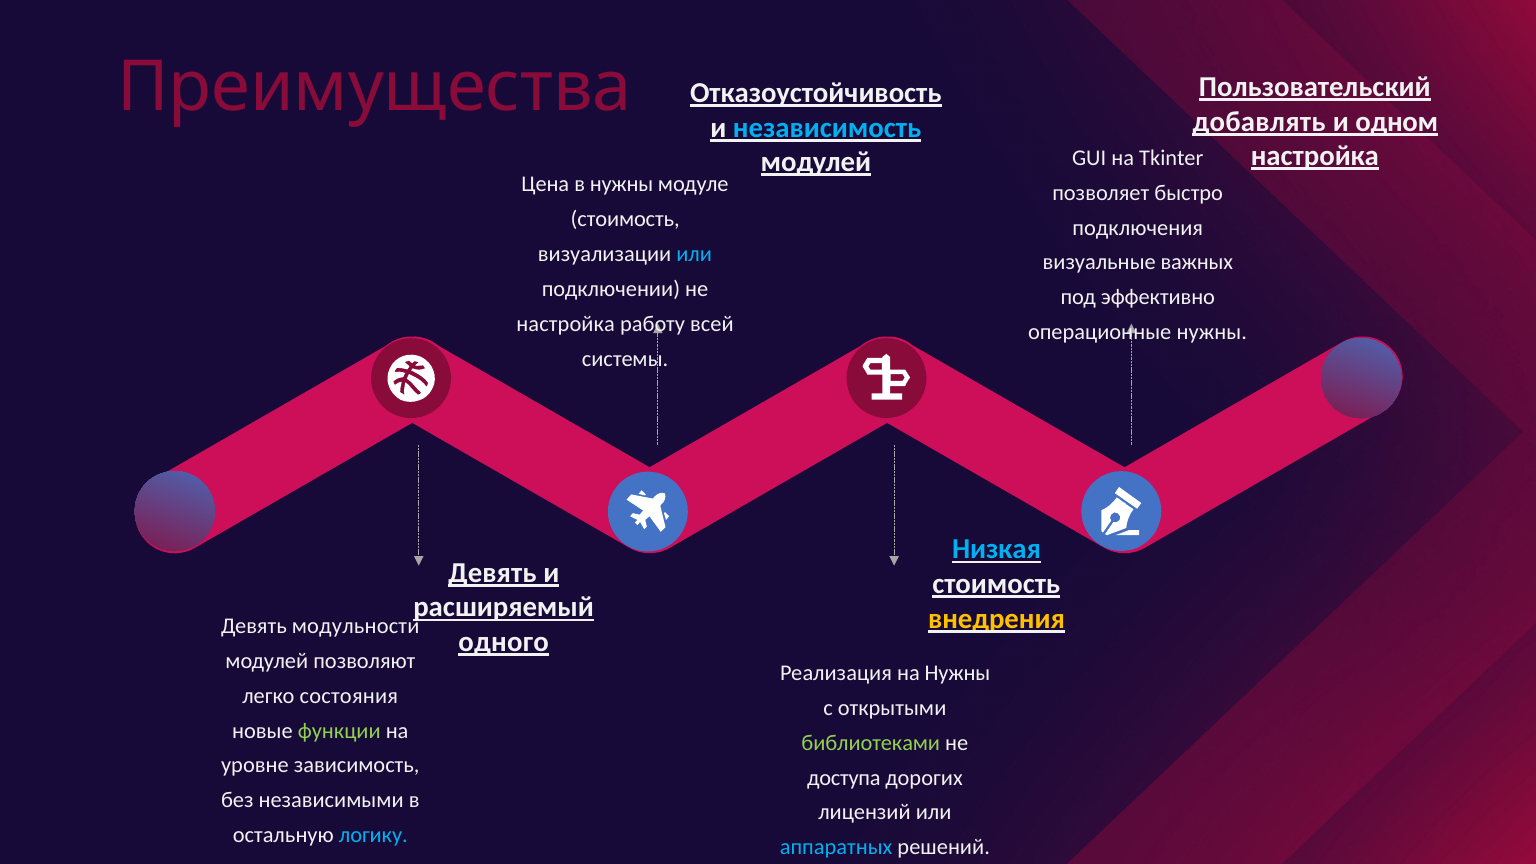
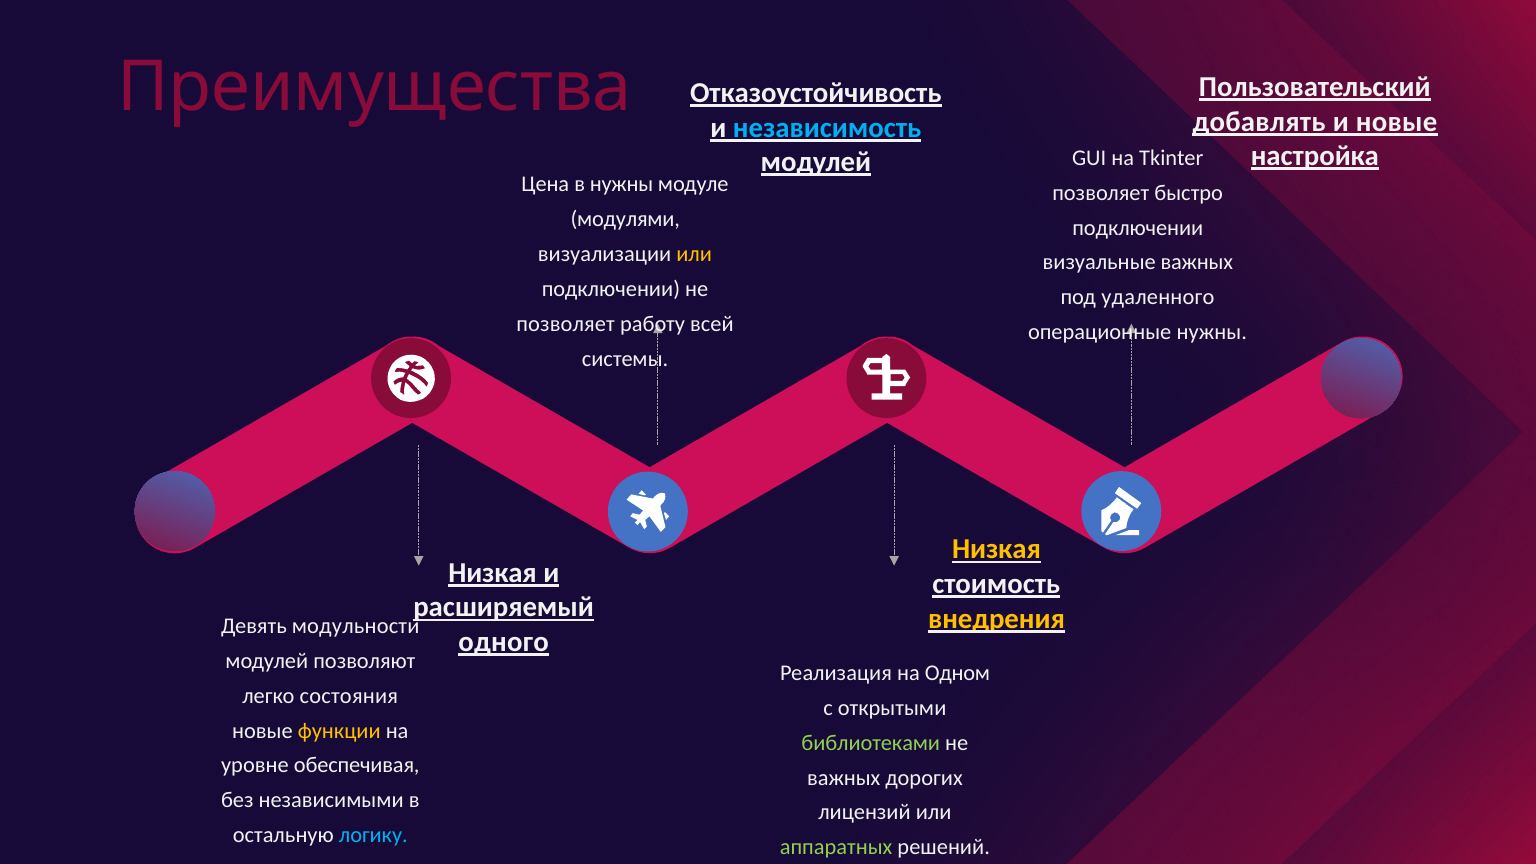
и одном: одном -> новые
стоимость at (625, 219): стоимость -> модулями
подключения at (1138, 228): подключения -> подключении
или at (694, 254) colour: light blue -> yellow
эффективно: эффективно -> удаленного
настройка at (566, 324): настройка -> позволяет
Низкая at (996, 549) colour: light blue -> yellow
Девять at (492, 573): Девять -> Низкая
на Нужны: Нужны -> Одном
функции colour: light green -> yellow
зависимость: зависимость -> обеспечивая
доступа at (844, 778): доступа -> важных
аппаратных colour: light blue -> light green
